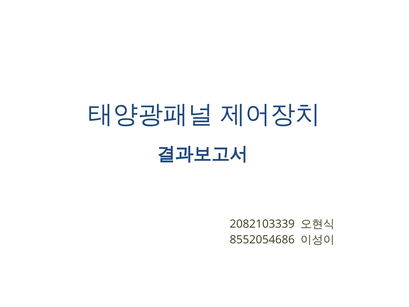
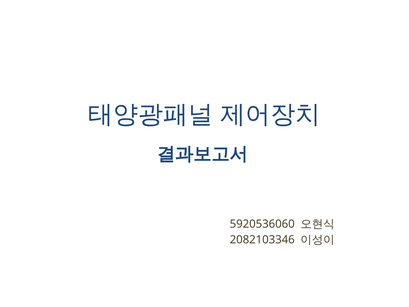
2082103339: 2082103339 -> 5920536060
8552054686: 8552054686 -> 2082103346
